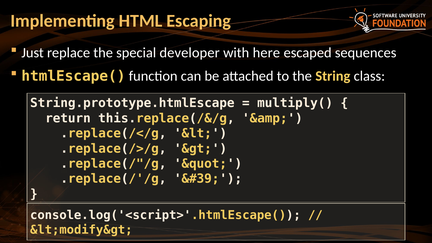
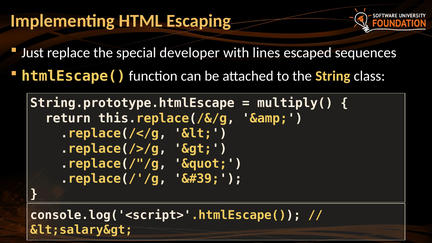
here: here -> lines
&lt;modify&gt: &lt;modify&gt -> &lt;salary&gt
